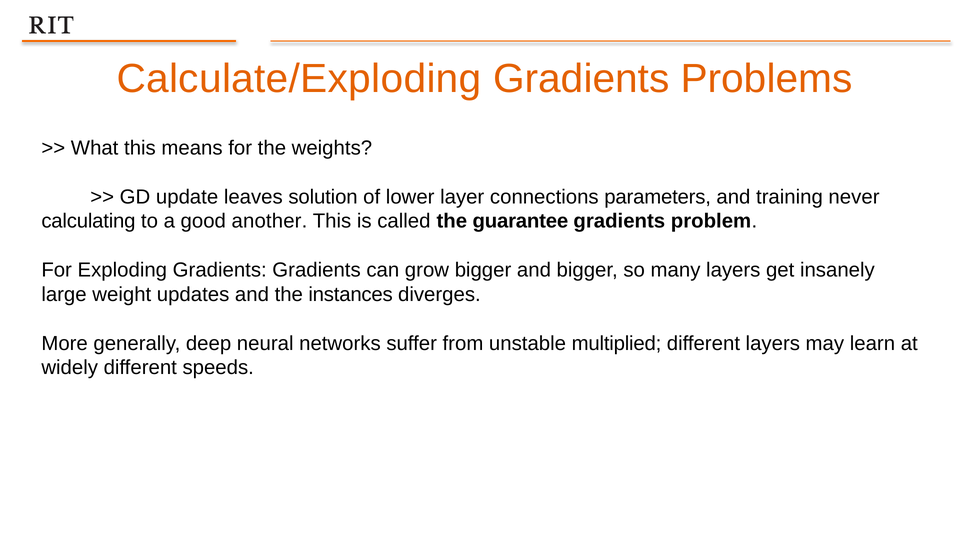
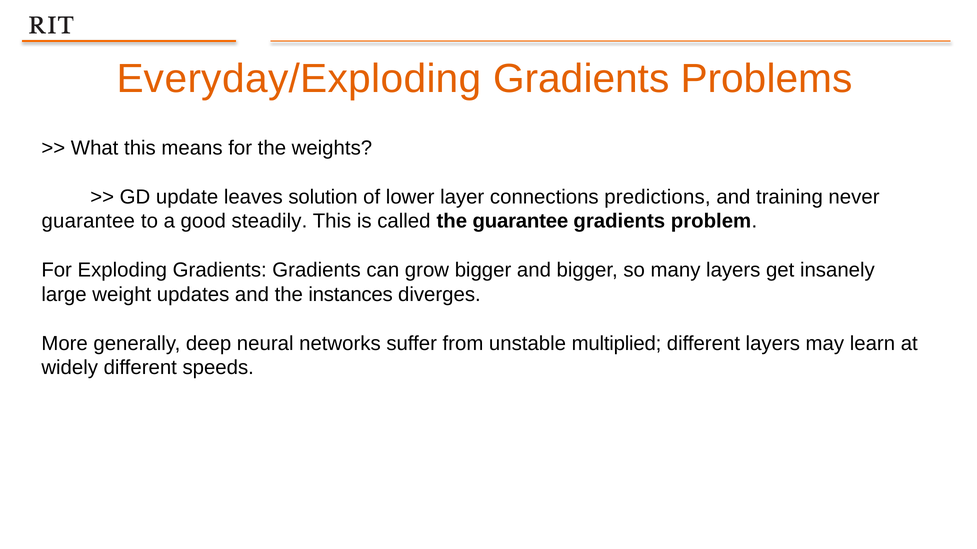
Calculate/Exploding: Calculate/Exploding -> Everyday/Exploding
parameters: parameters -> predictions
calculating at (88, 221): calculating -> guarantee
another: another -> steadily
